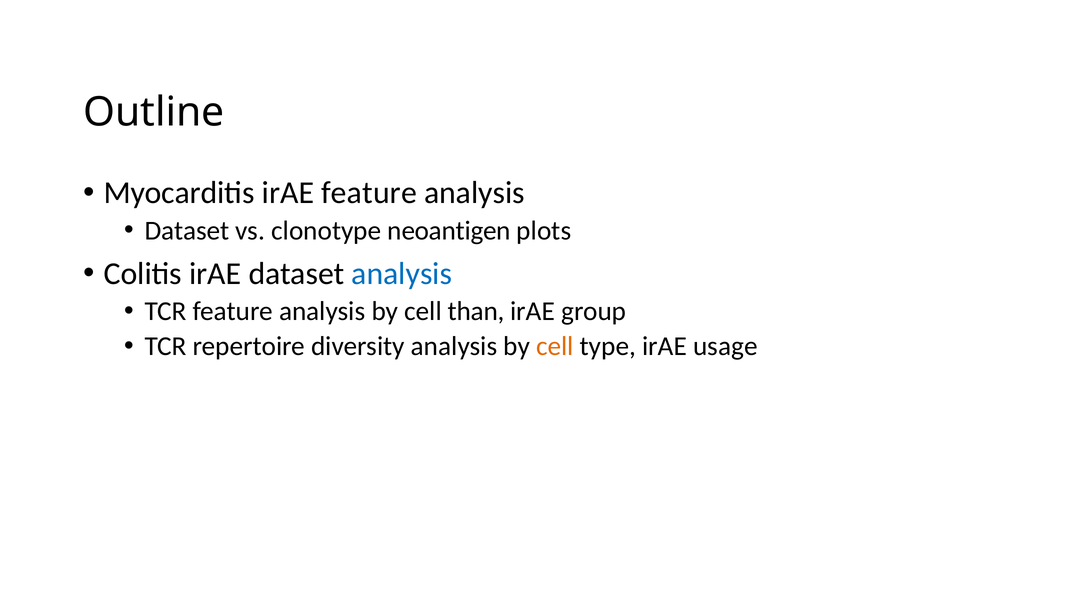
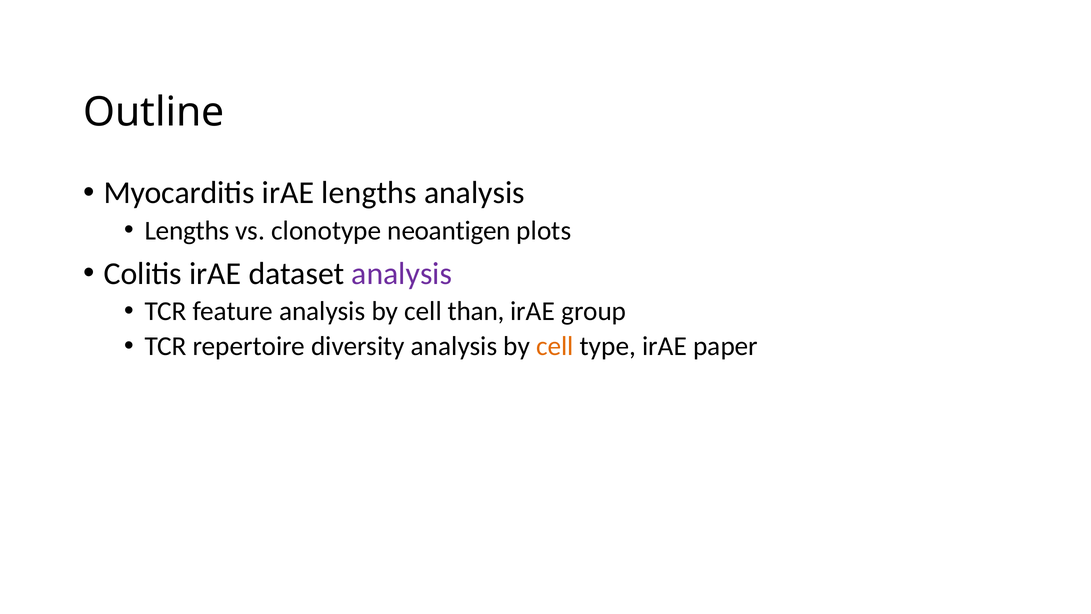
irAE feature: feature -> lengths
Dataset at (187, 230): Dataset -> Lengths
analysis at (402, 274) colour: blue -> purple
usage: usage -> paper
